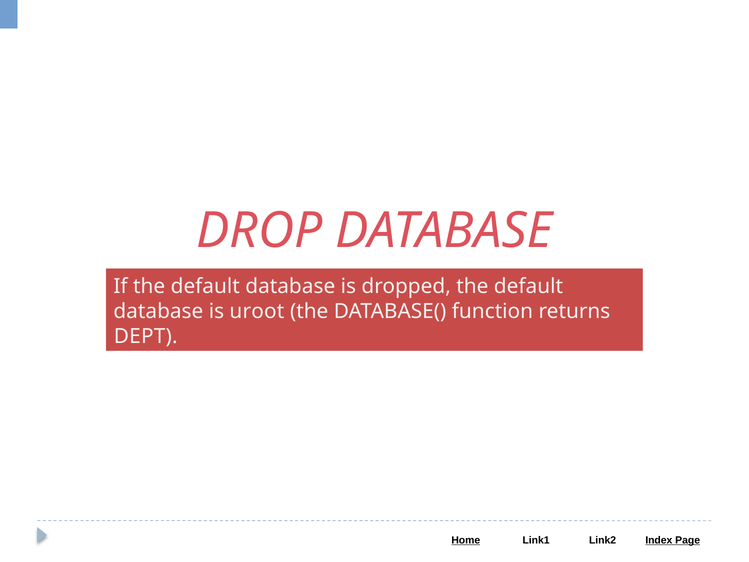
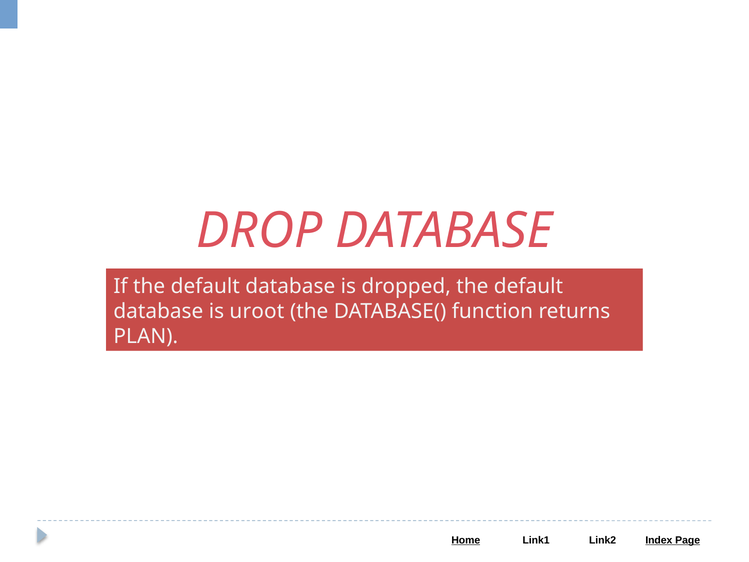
DEPT: DEPT -> PLAN
